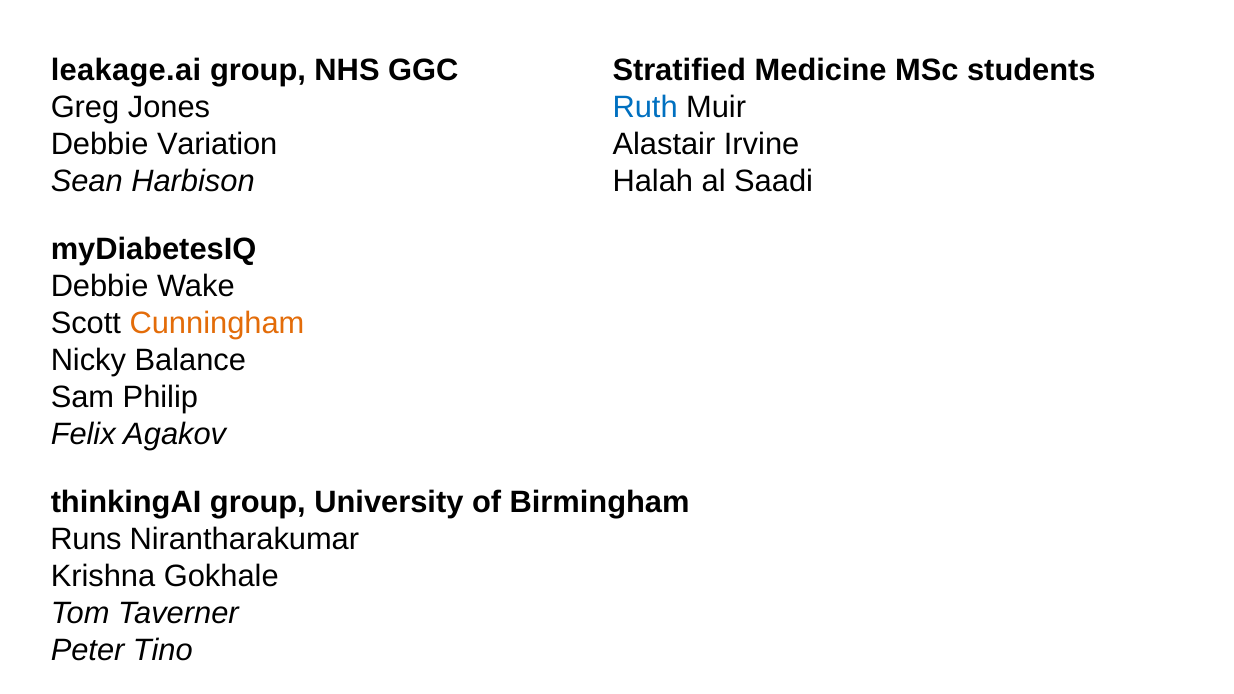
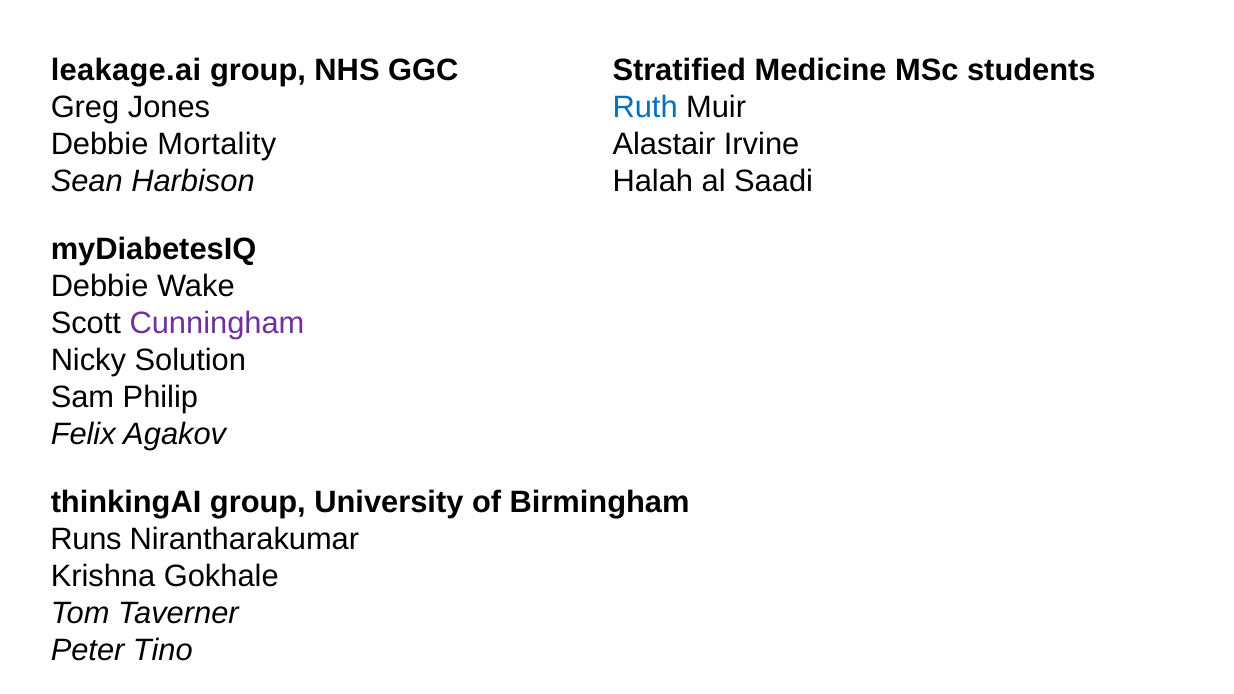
Variation: Variation -> Mortality
Cunningham colour: orange -> purple
Balance: Balance -> Solution
